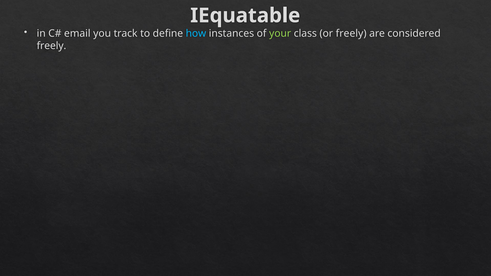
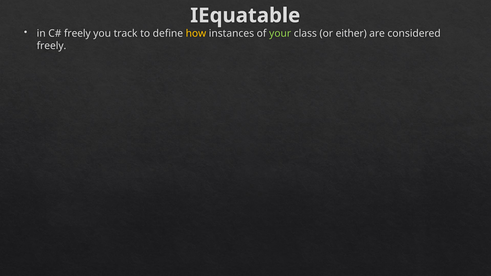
email at (77, 33): email -> freely
how colour: light blue -> yellow
or freely: freely -> either
